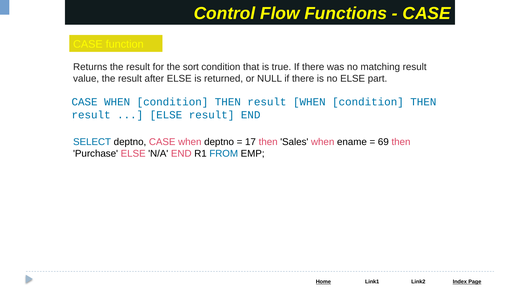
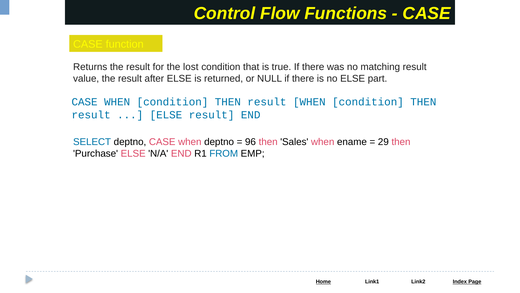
sort: sort -> lost
17: 17 -> 96
69: 69 -> 29
